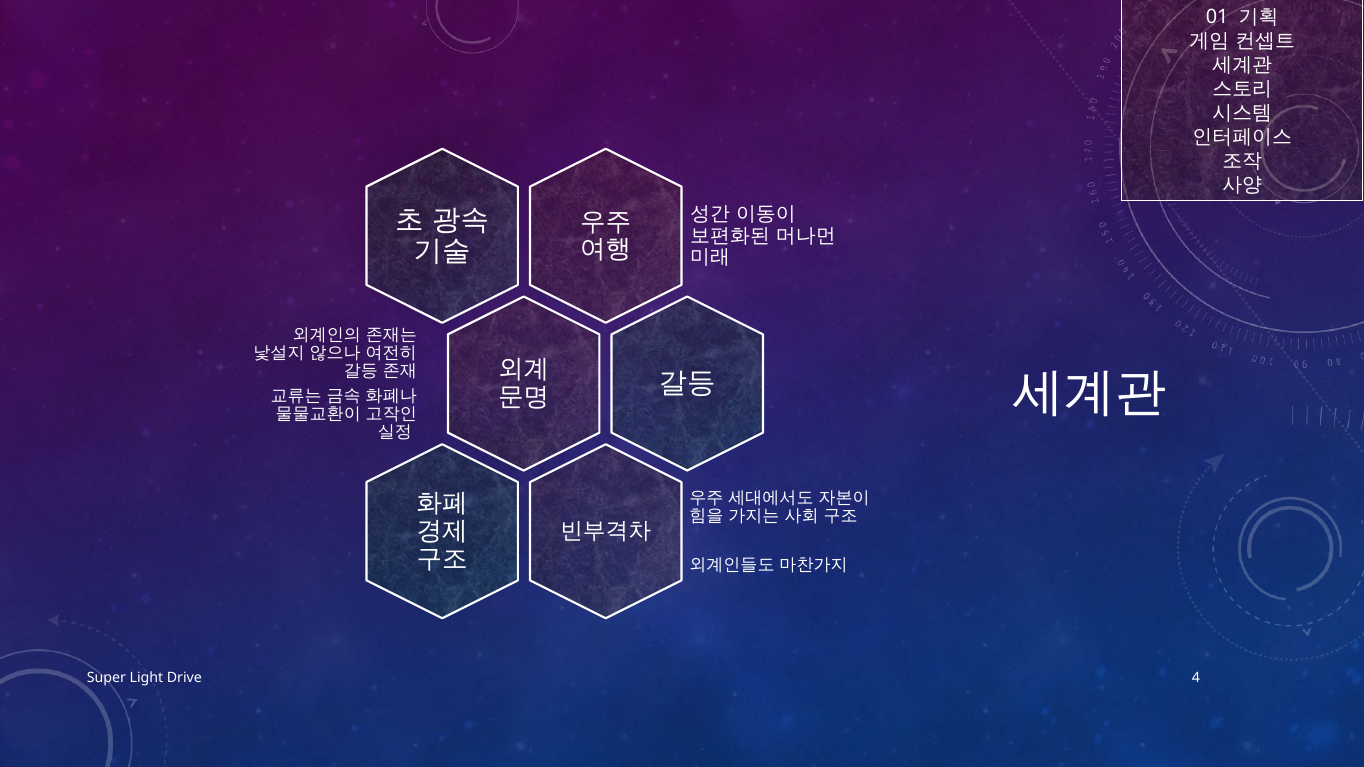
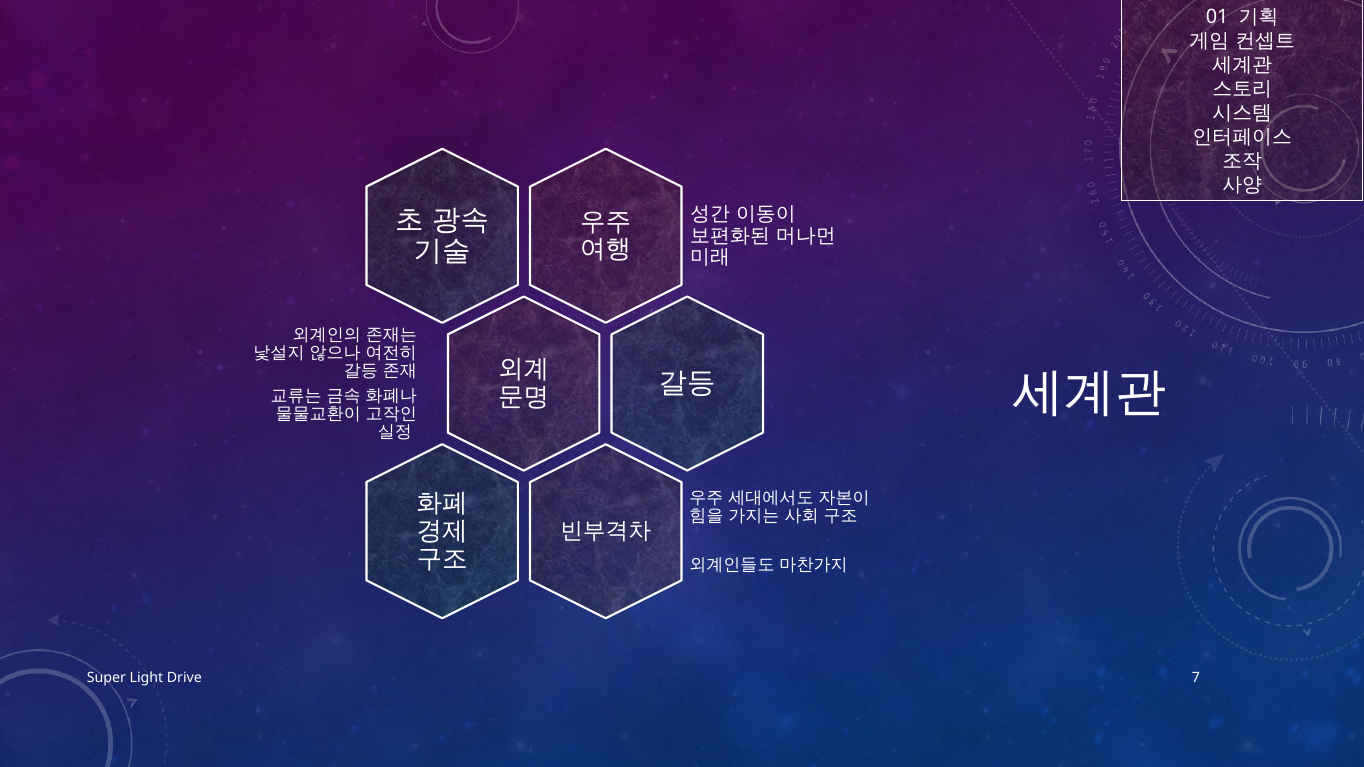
4: 4 -> 7
